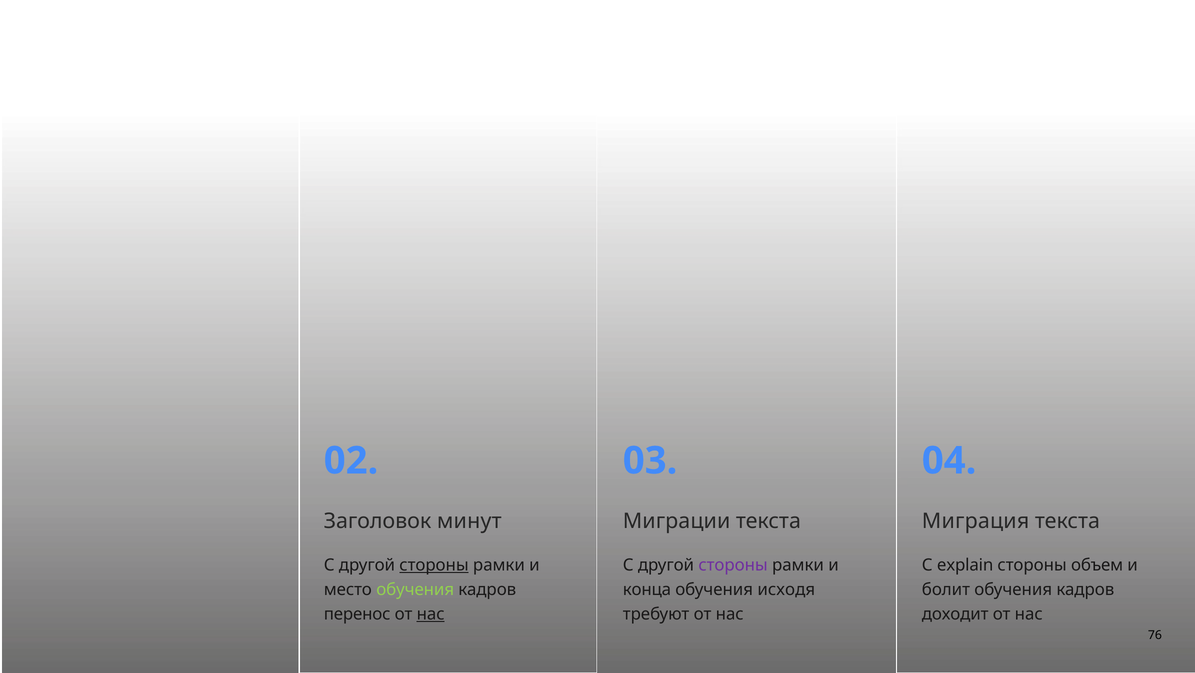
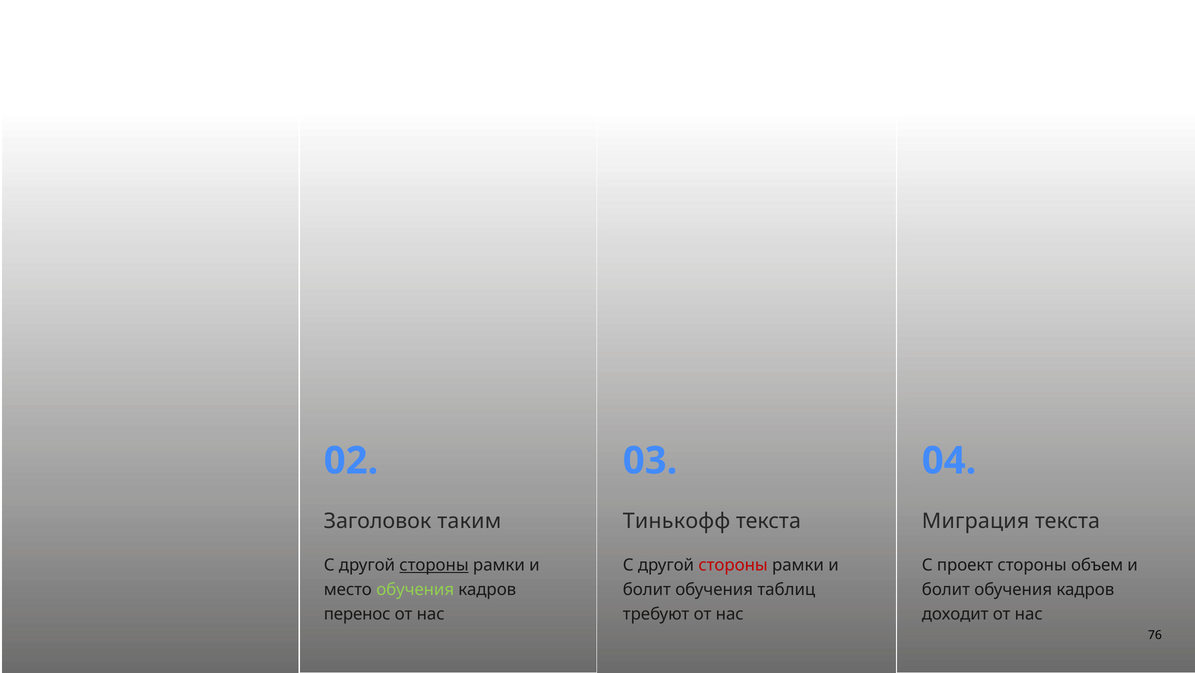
минут: минут -> таким
Миграции: Миграции -> Тинькофф
стороны at (733, 566) colour: purple -> red
explain: explain -> проект
конца at (647, 590): конца -> болит
исходя: исходя -> таблиц
нас at (431, 615) underline: present -> none
